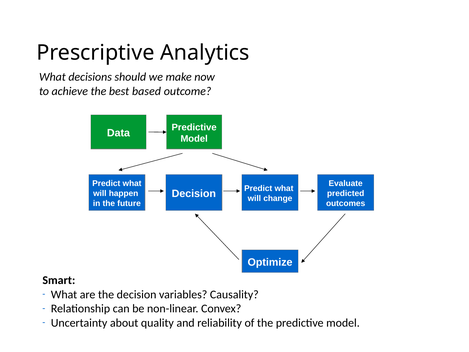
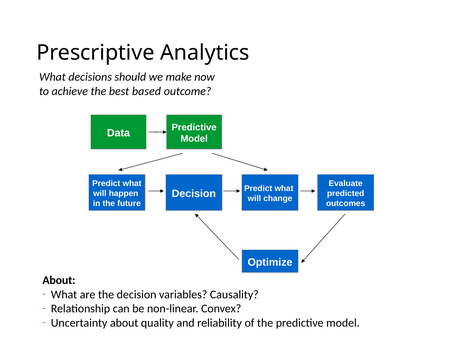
Smart at (59, 280): Smart -> About
